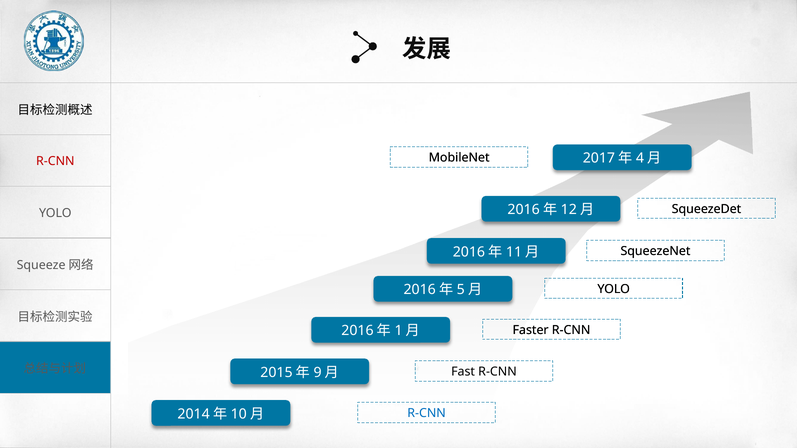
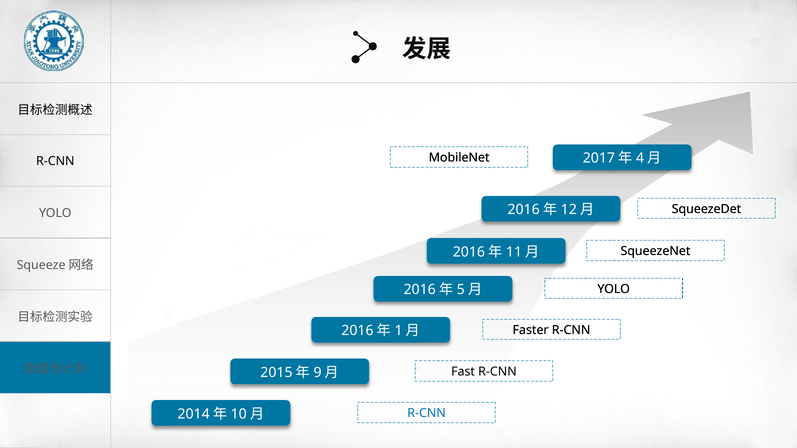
R-CNN at (55, 161) colour: red -> black
